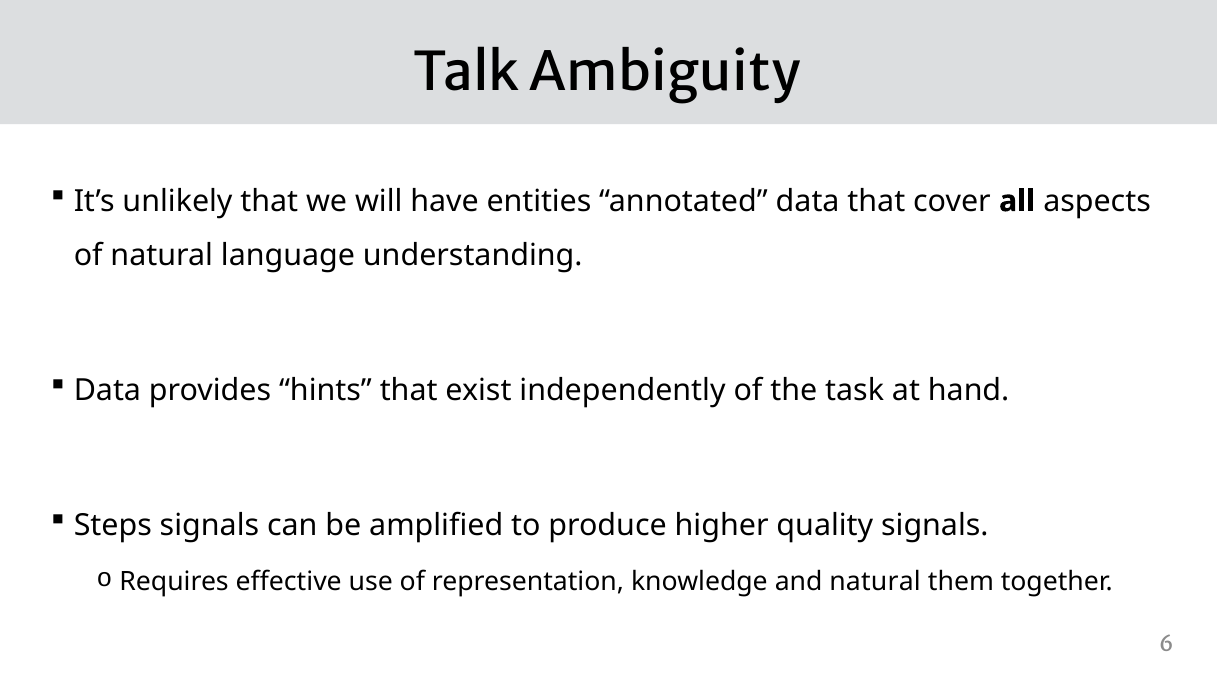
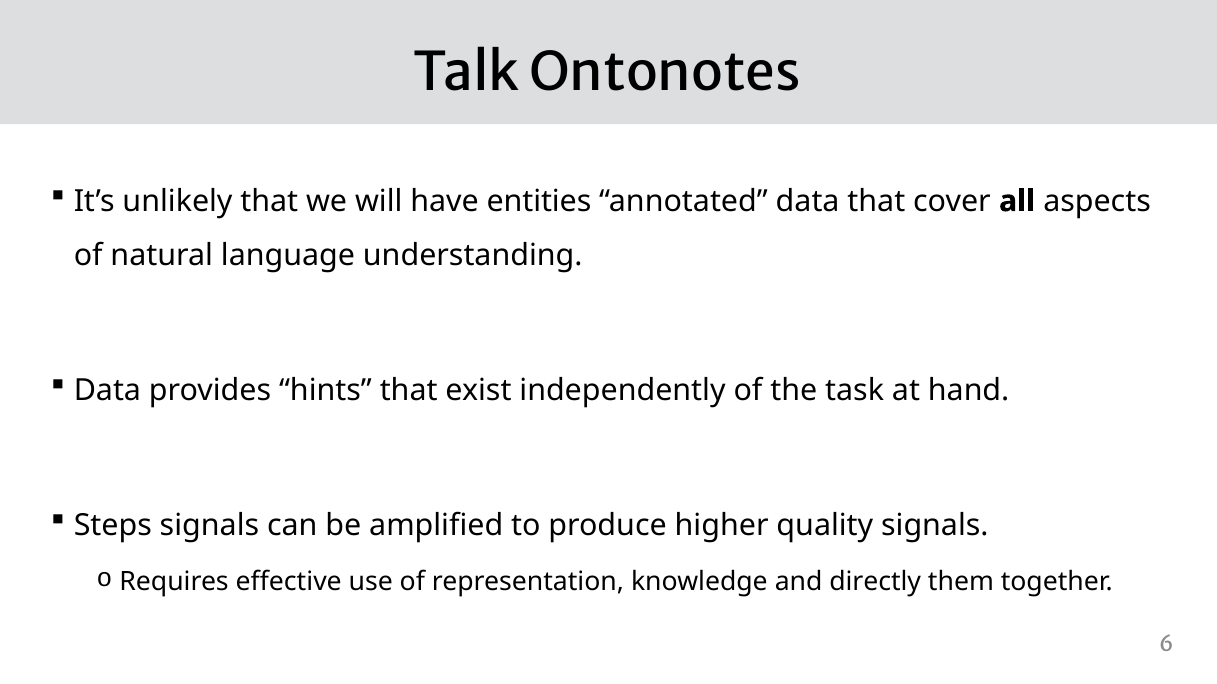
Ambiguity: Ambiguity -> Ontonotes
and natural: natural -> directly
